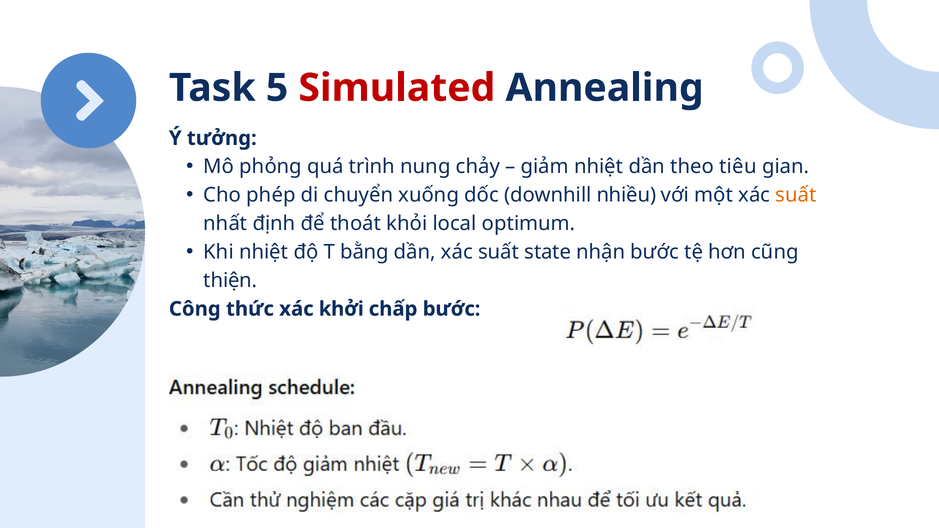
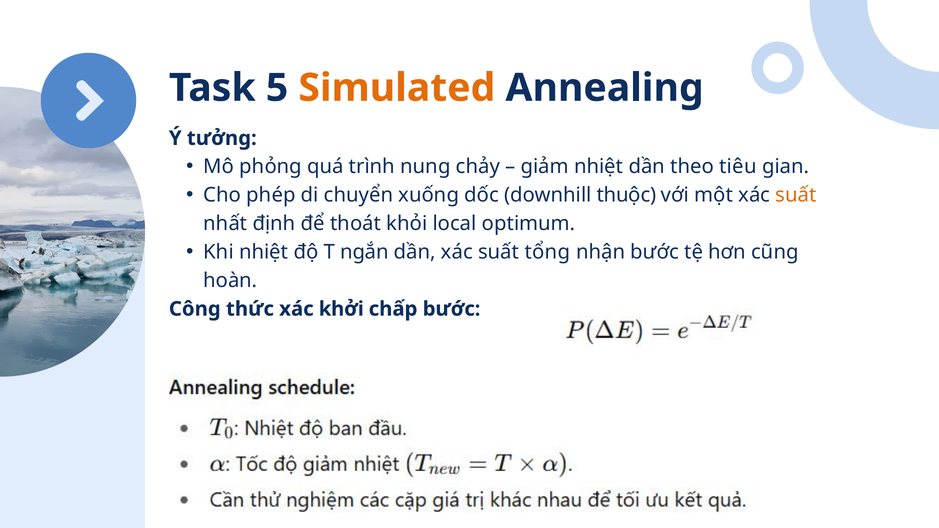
Simulated colour: red -> orange
nhiều: nhiều -> thuộc
bằng: bằng -> ngắn
state: state -> tổng
thiện: thiện -> hoàn
